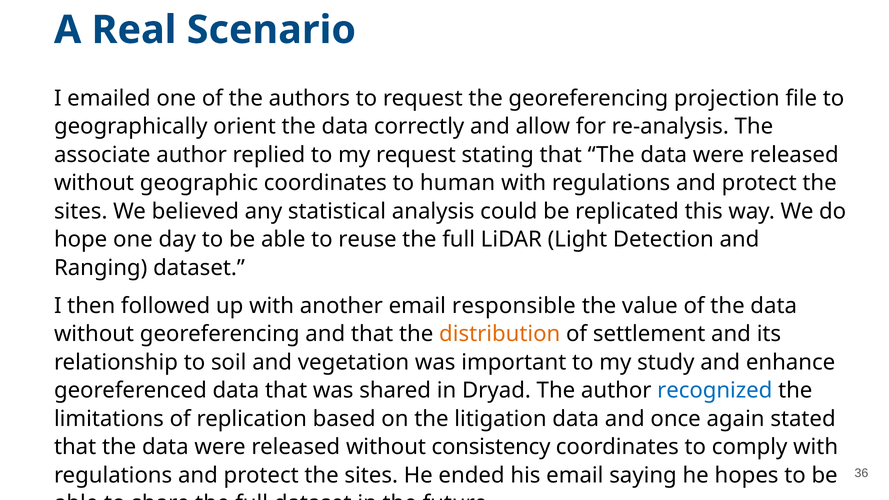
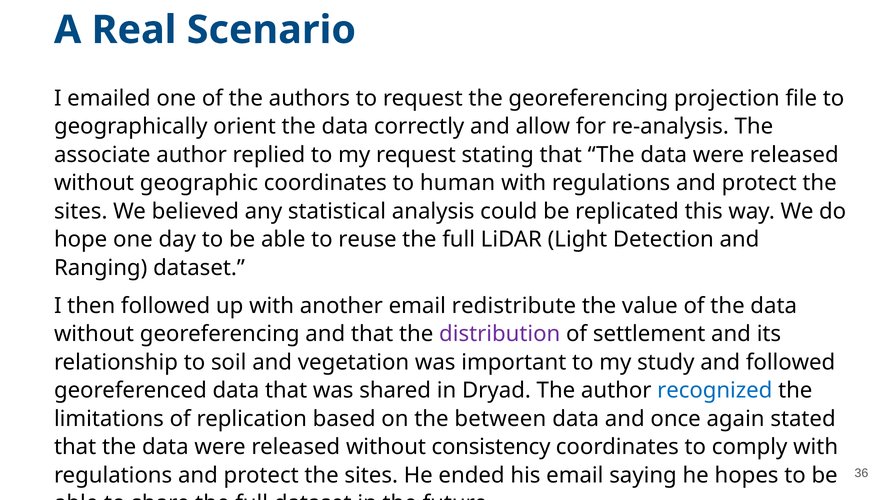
responsible: responsible -> redistribute
distribution colour: orange -> purple
and enhance: enhance -> followed
litigation: litigation -> between
